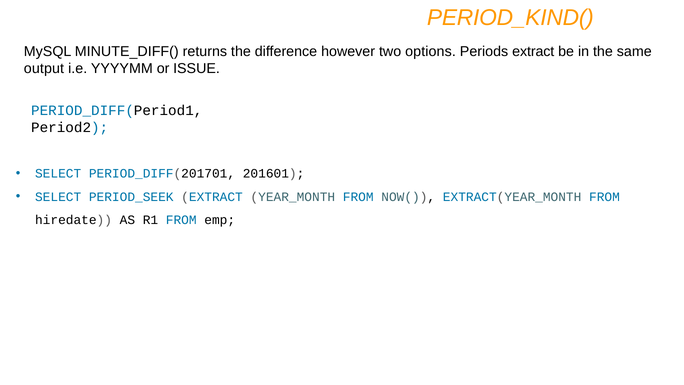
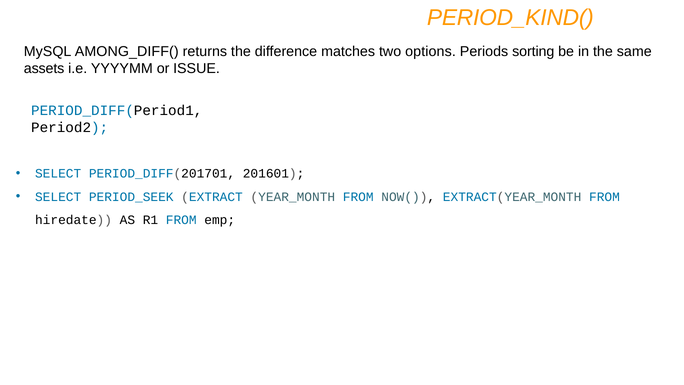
MINUTE_DIFF(: MINUTE_DIFF( -> AMONG_DIFF(
however: however -> matches
Periods extract: extract -> sorting
output: output -> assets
